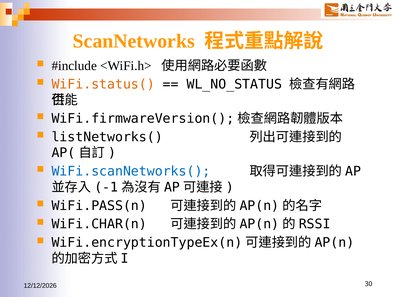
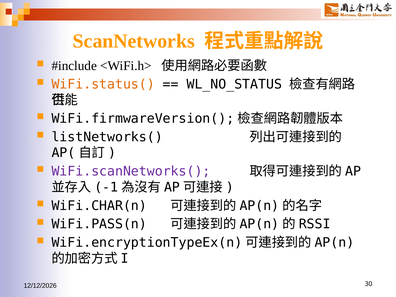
WiFi.scanNetworks( colour: blue -> purple
WiFi.PASS(n: WiFi.PASS(n -> WiFi.CHAR(n
WiFi.CHAR(n: WiFi.CHAR(n -> WiFi.PASS(n
